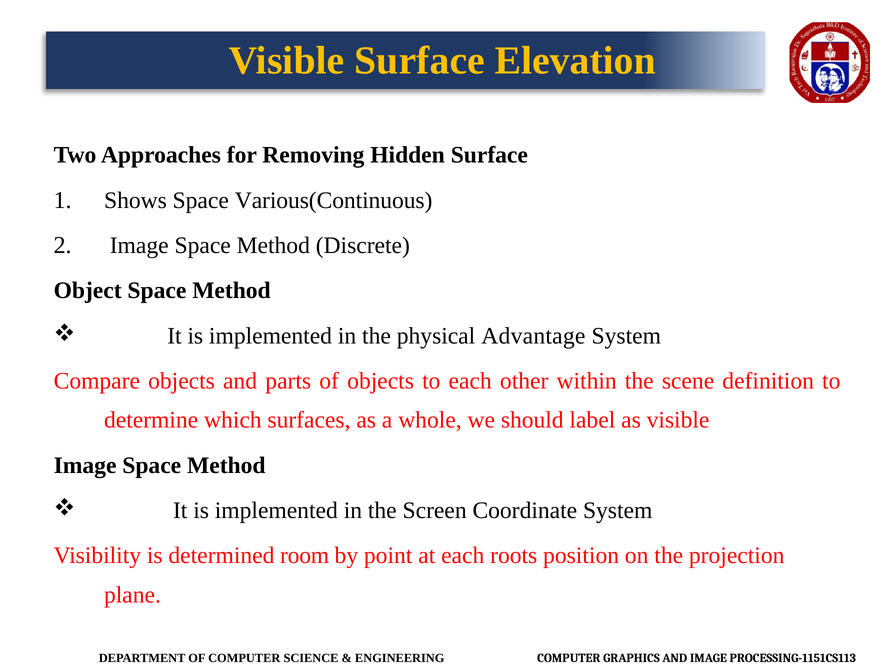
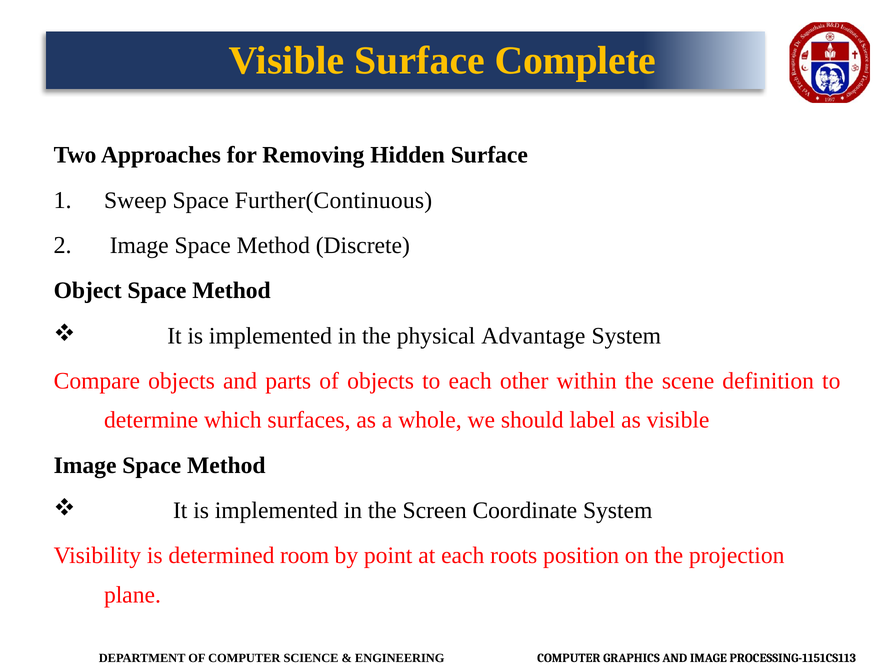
Elevation: Elevation -> Complete
Shows: Shows -> Sweep
Various(Continuous: Various(Continuous -> Further(Continuous
